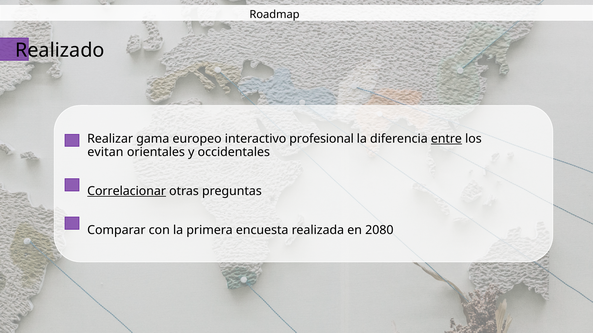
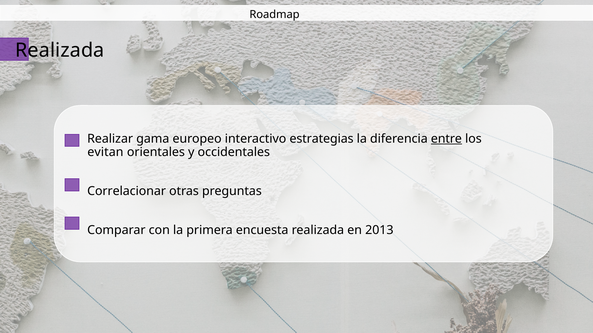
Realizado at (60, 51): Realizado -> Realizada
profesional: profesional -> estrategias
Correlacionar underline: present -> none
2080: 2080 -> 2013
